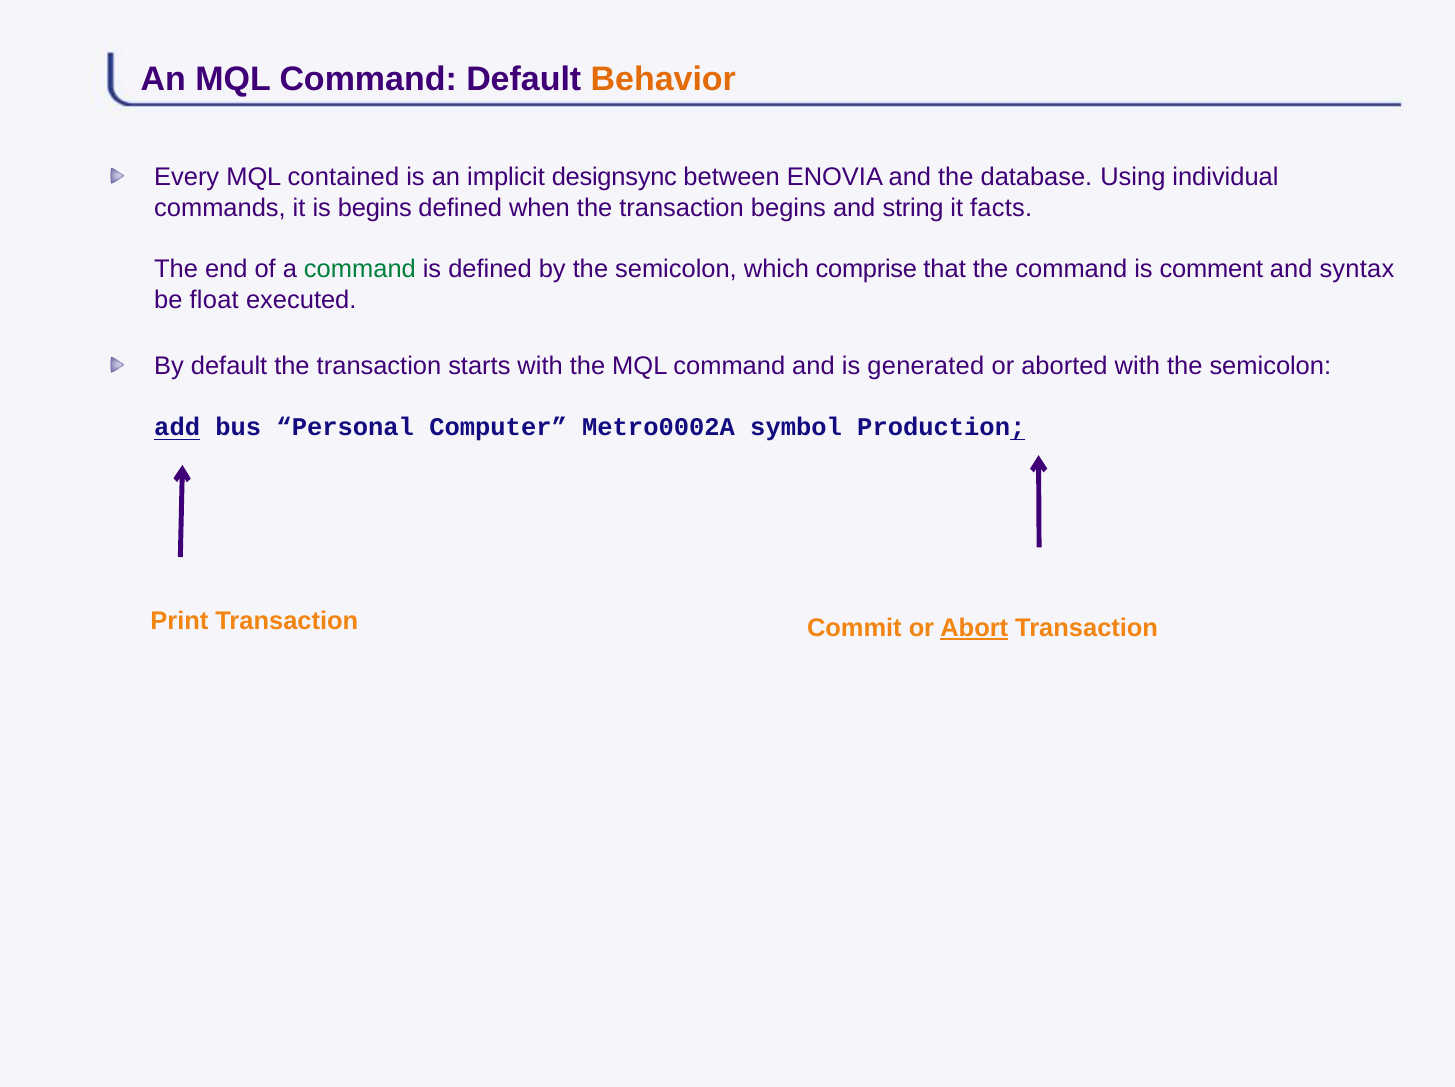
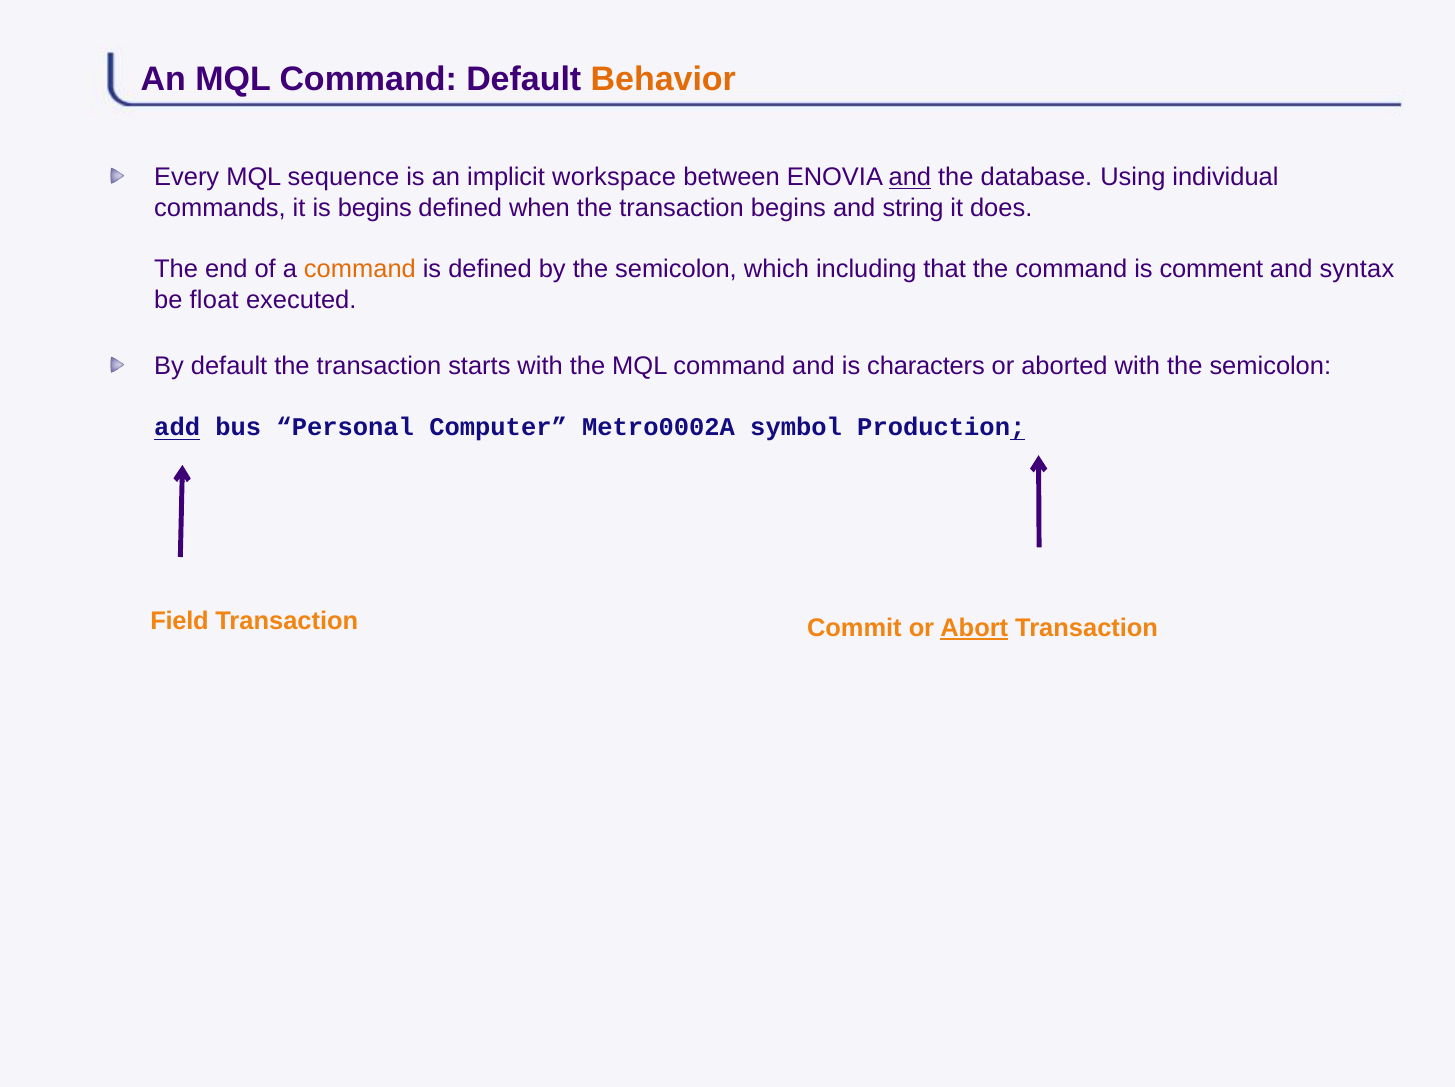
contained: contained -> sequence
designsync: designsync -> workspace
and at (910, 178) underline: none -> present
facts: facts -> does
command at (360, 269) colour: green -> orange
comprise: comprise -> including
generated: generated -> characters
Print: Print -> Field
